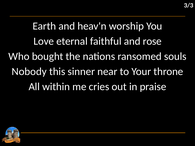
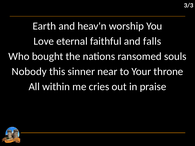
rose: rose -> falls
